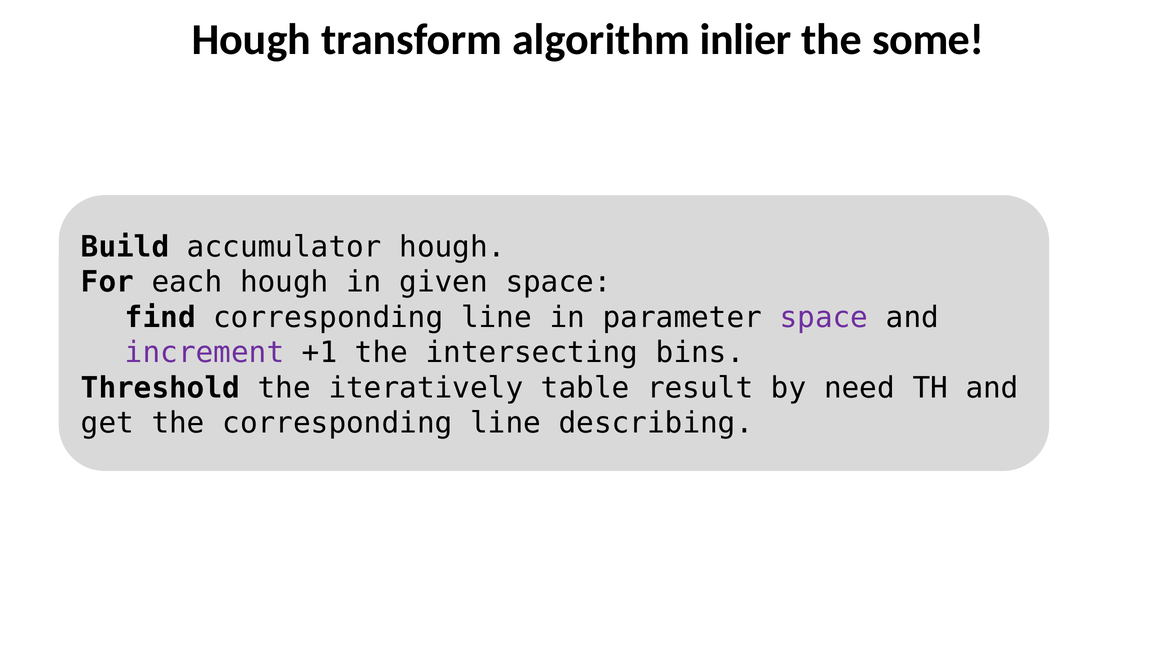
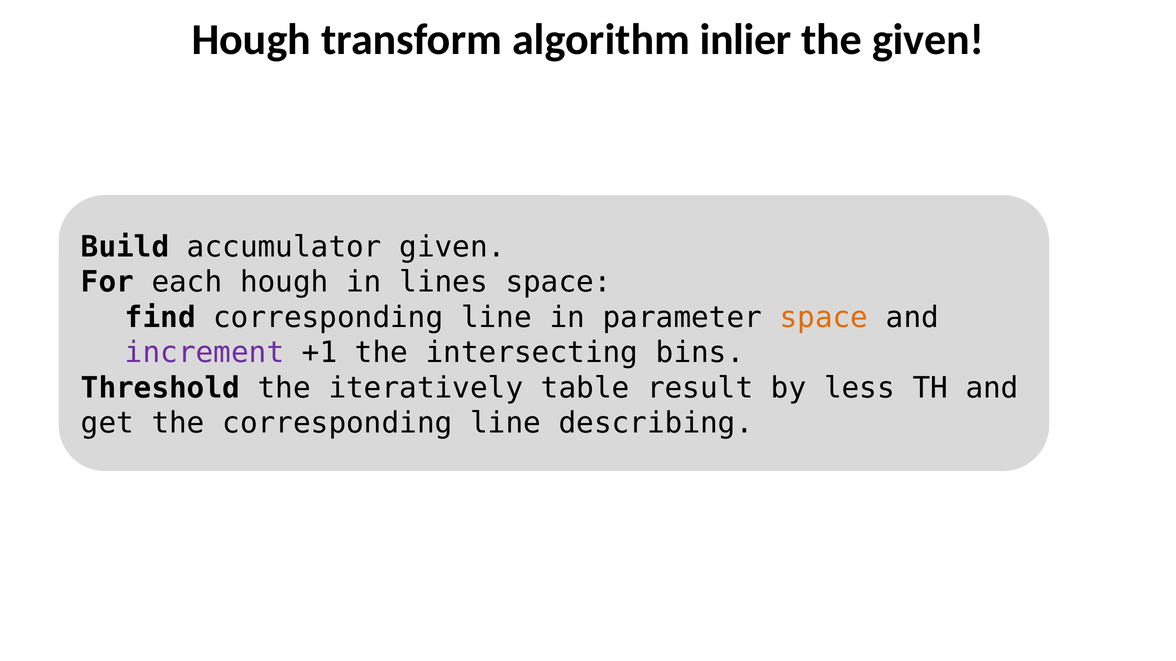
the some: some -> given
accumulator hough: hough -> given
given: given -> lines
space at (824, 318) colour: purple -> orange
need: need -> less
